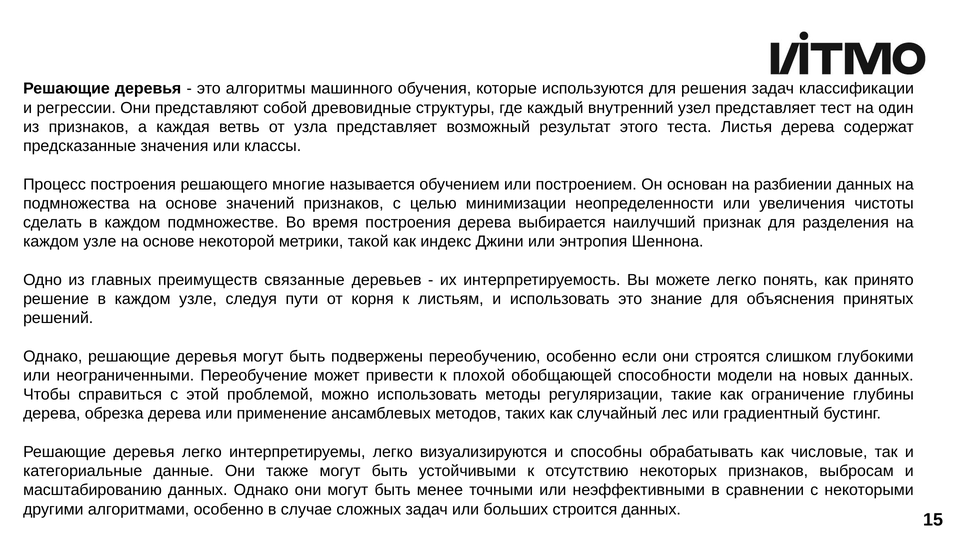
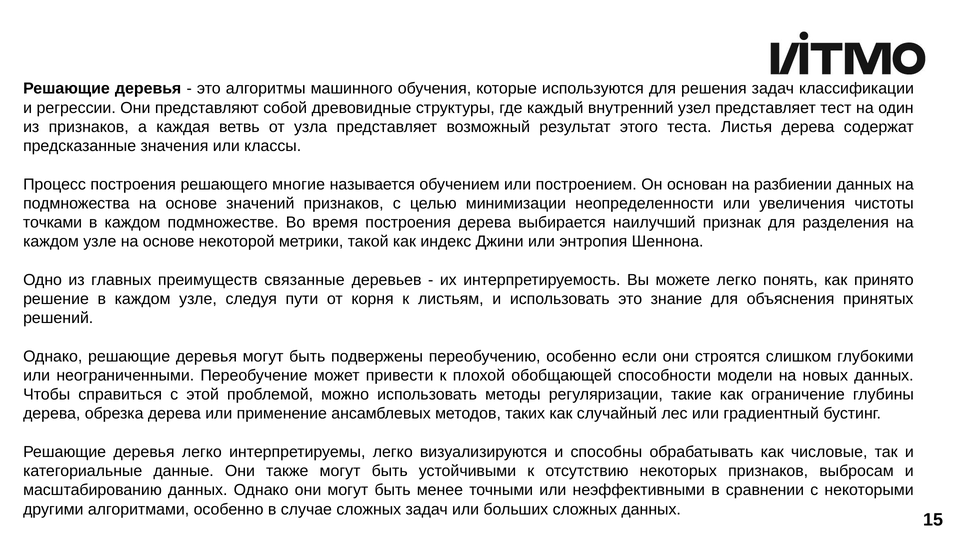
сделать: сделать -> точками
больших строится: строится -> сложных
